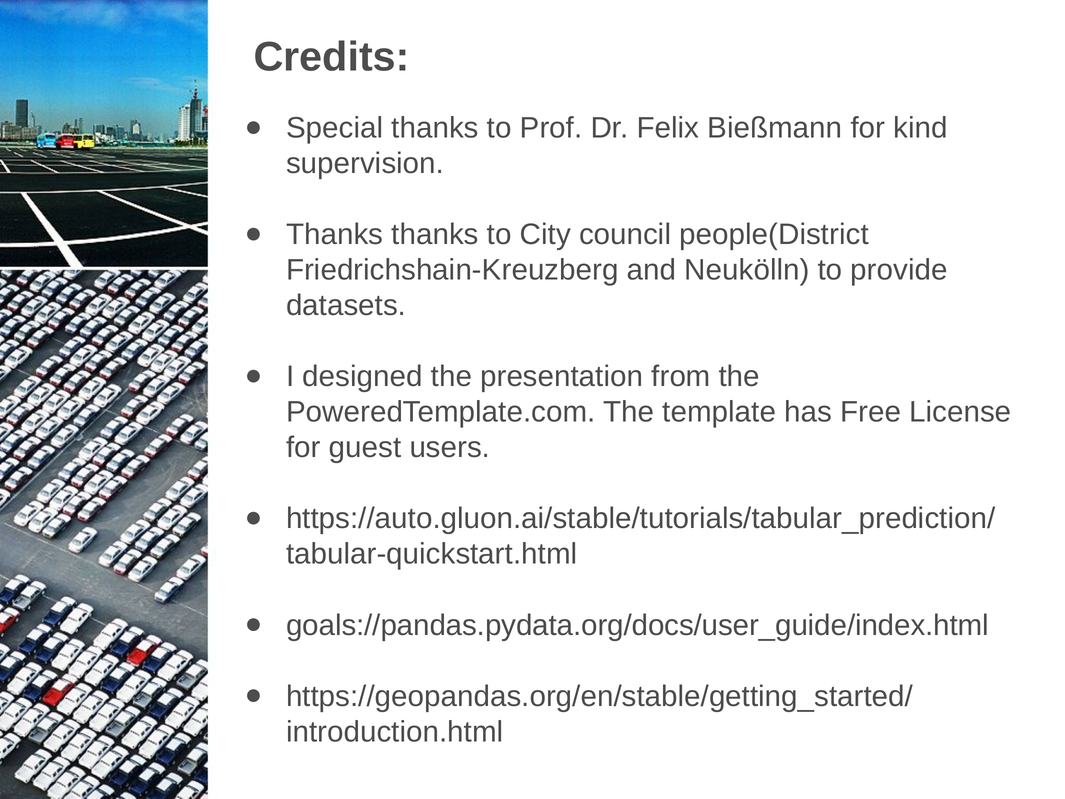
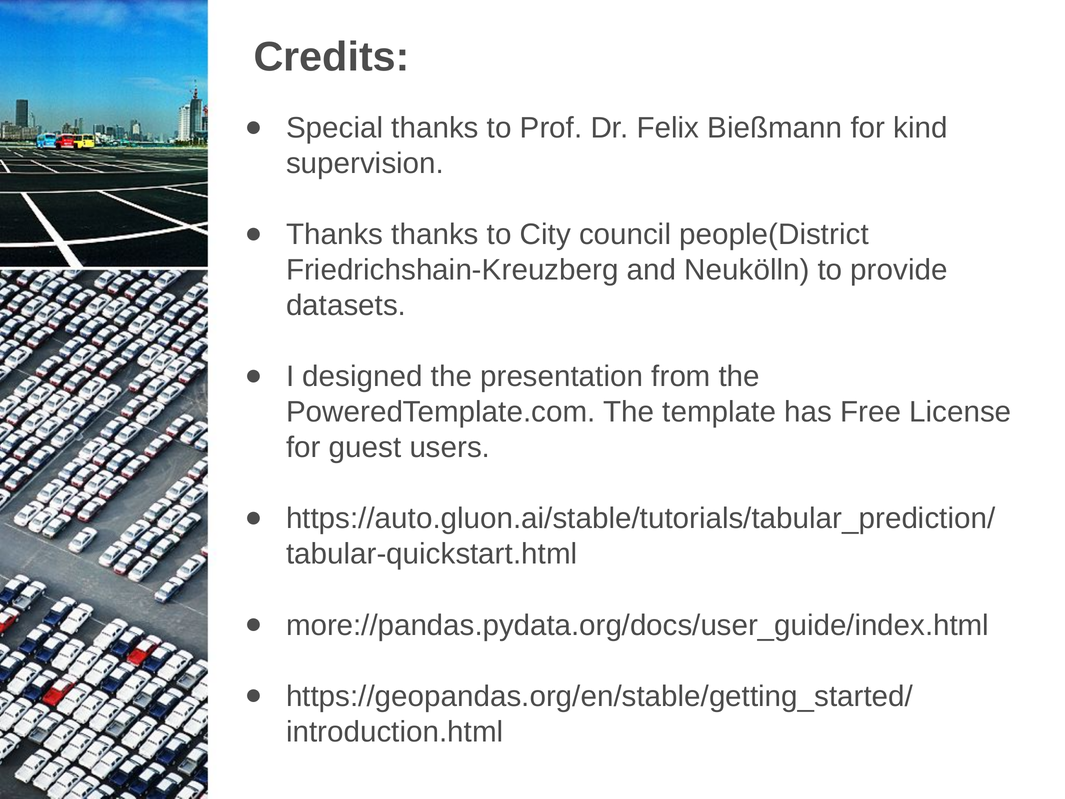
goals://pandas.pydata.org/docs/user_guide/index.html: goals://pandas.pydata.org/docs/user_guide/index.html -> more://pandas.pydata.org/docs/user_guide/index.html
